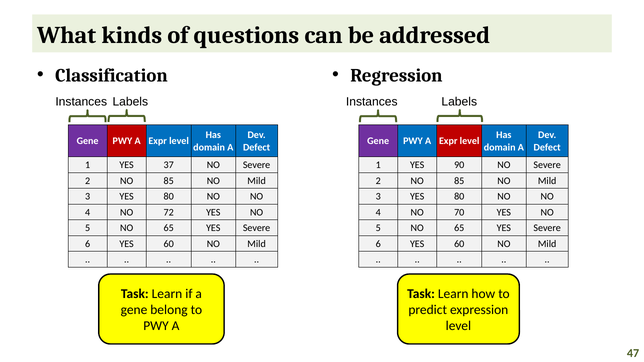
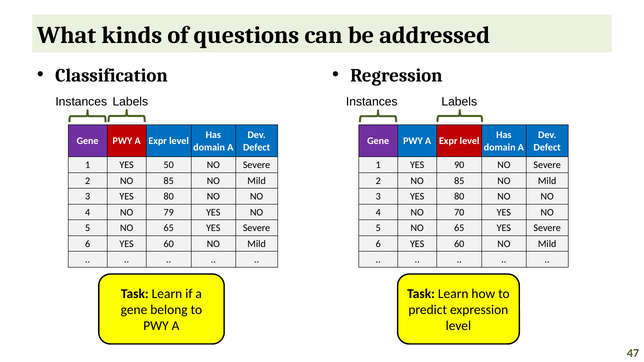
37: 37 -> 50
72: 72 -> 79
